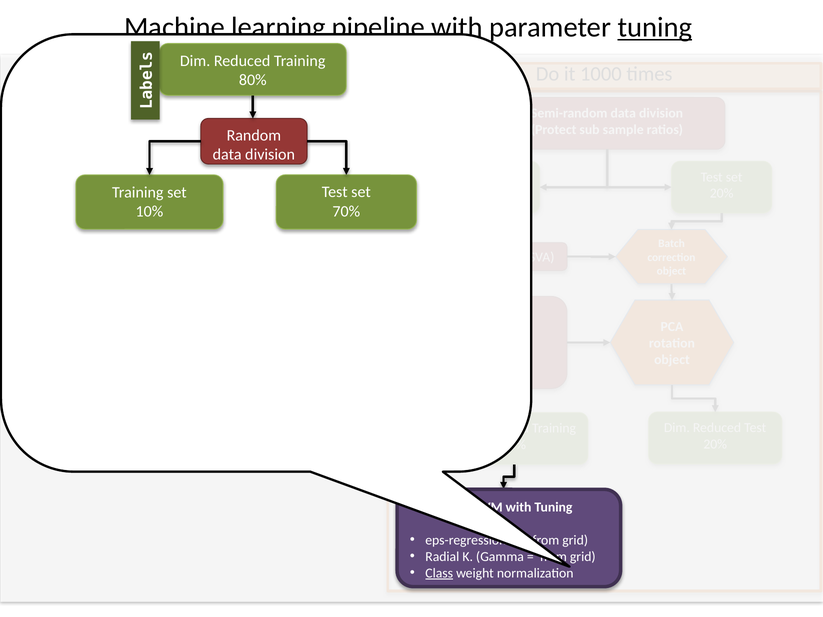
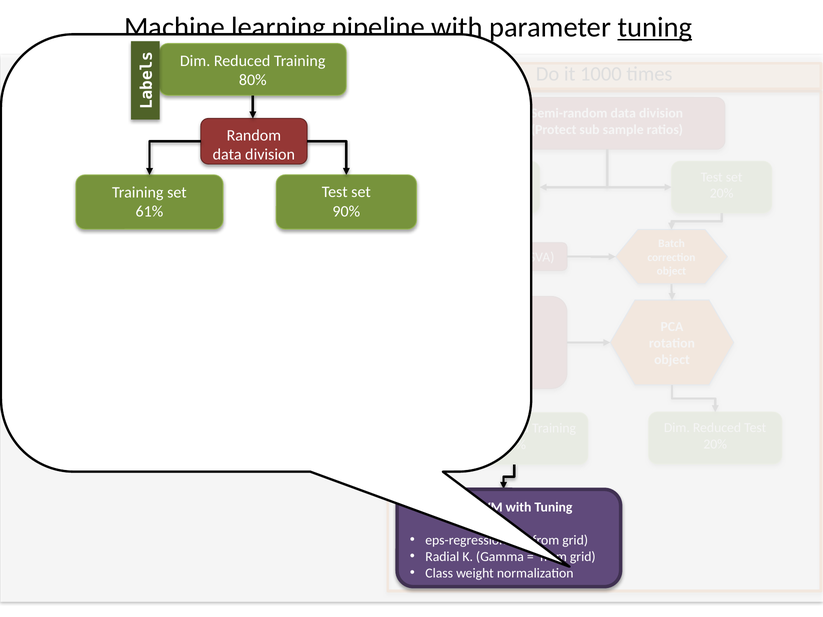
70%: 70% -> 90%
10%: 10% -> 61%
Class underline: present -> none
